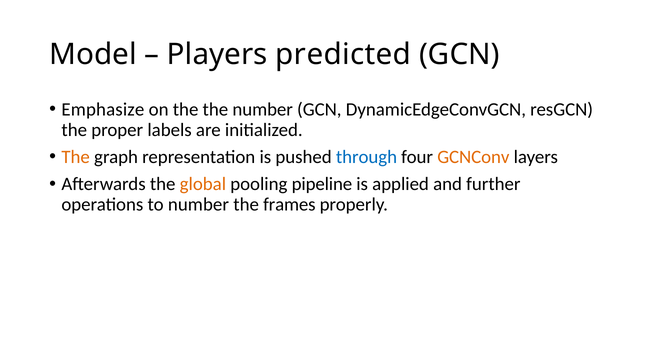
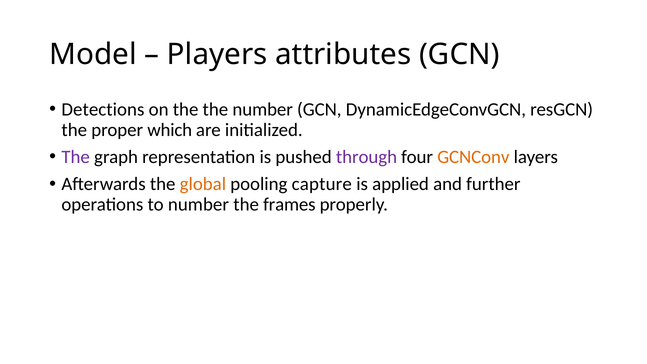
predicted: predicted -> attributes
Emphasize: Emphasize -> Detections
labels: labels -> which
The at (76, 157) colour: orange -> purple
through colour: blue -> purple
pipeline: pipeline -> capture
